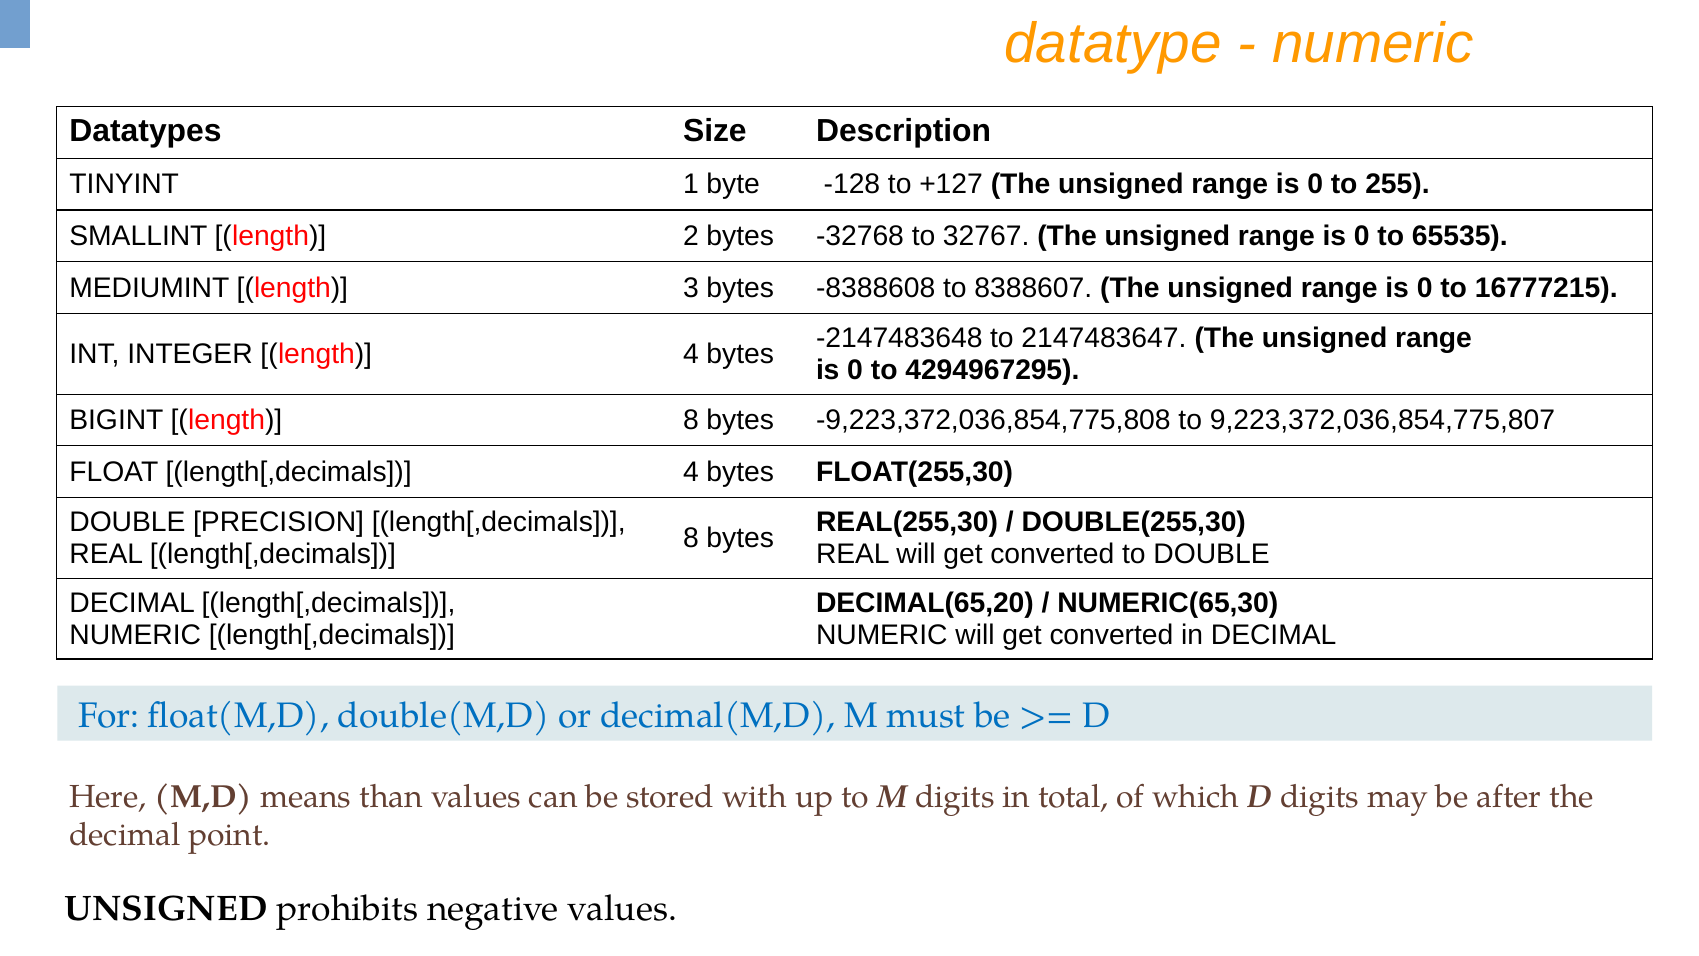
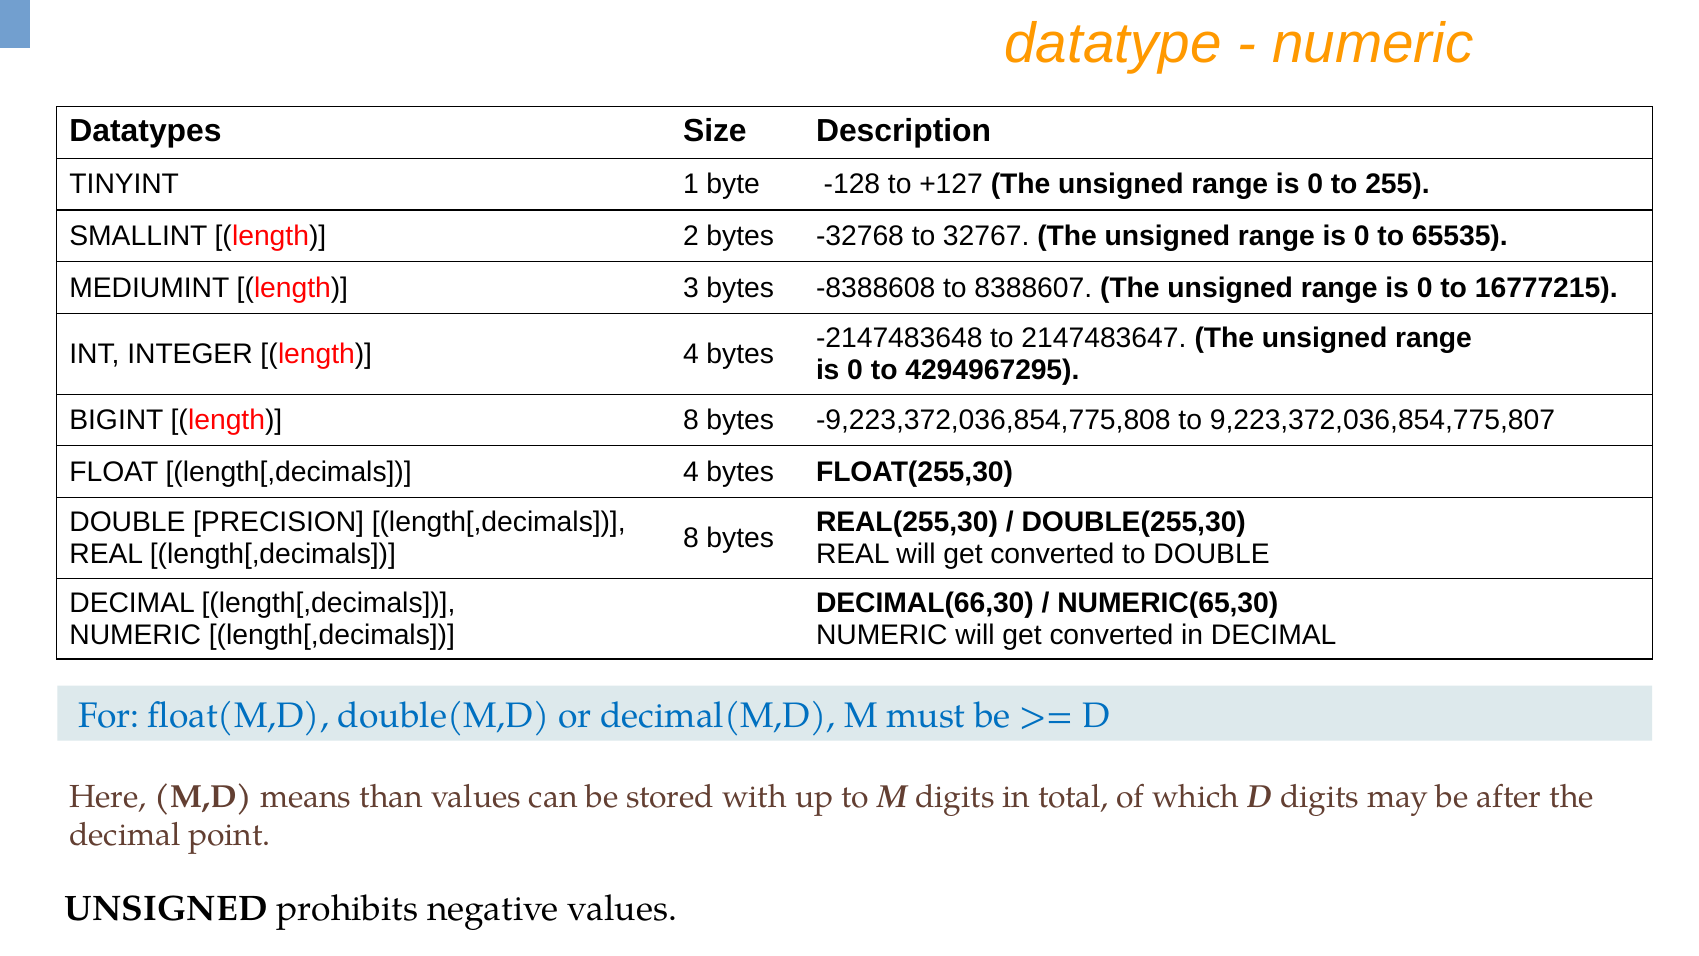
DECIMAL(65,20: DECIMAL(65,20 -> DECIMAL(66,30
